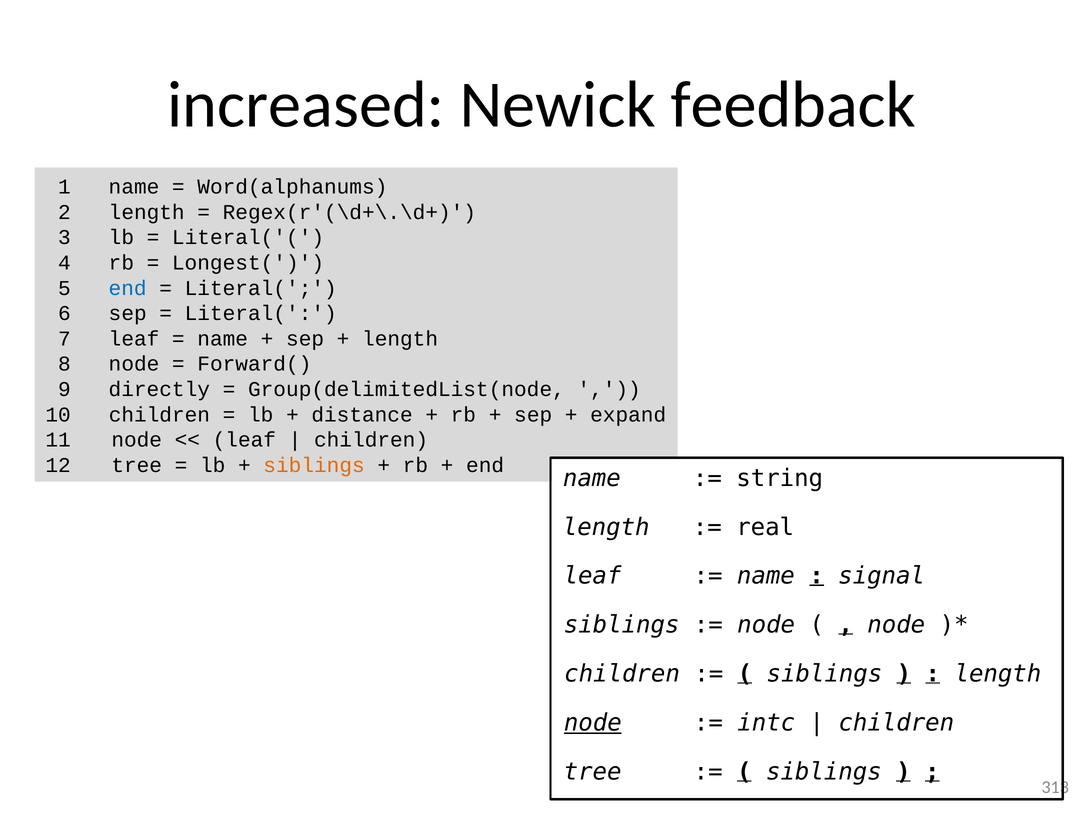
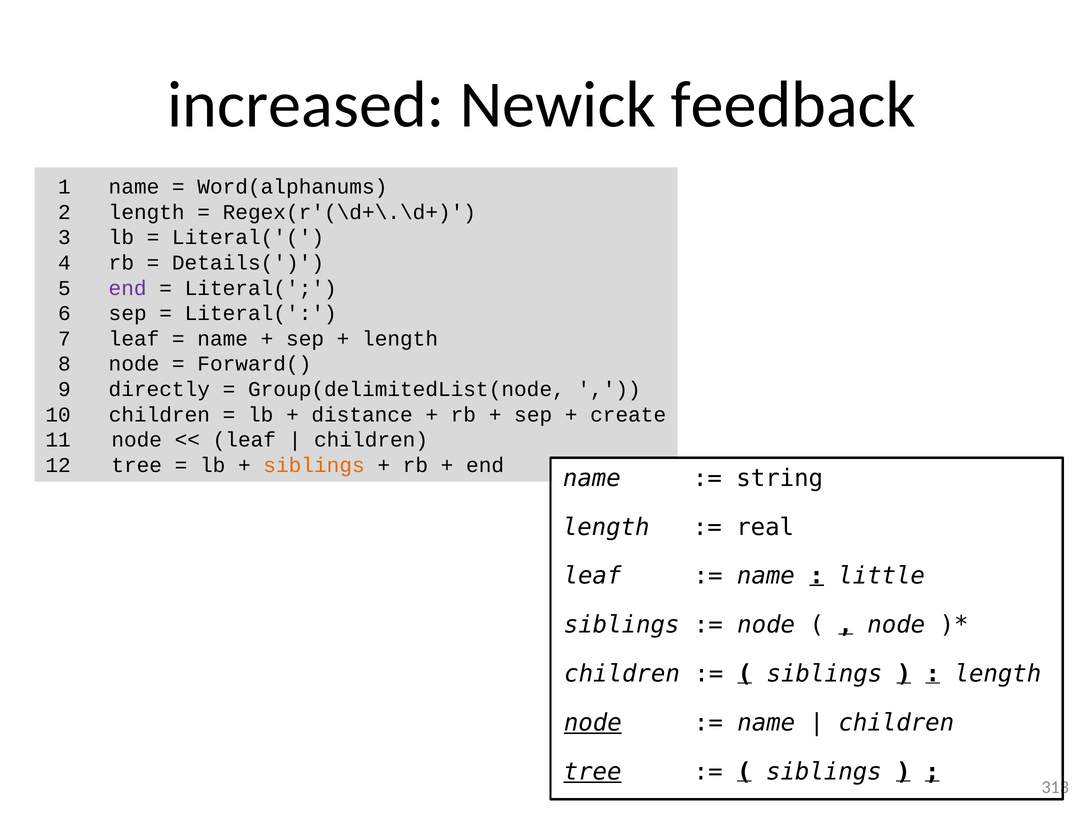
Longest(: Longest( -> Details(
end at (128, 288) colour: blue -> purple
expand: expand -> create
signal: signal -> little
intc at (766, 723): intc -> name
tree at (593, 772) underline: none -> present
